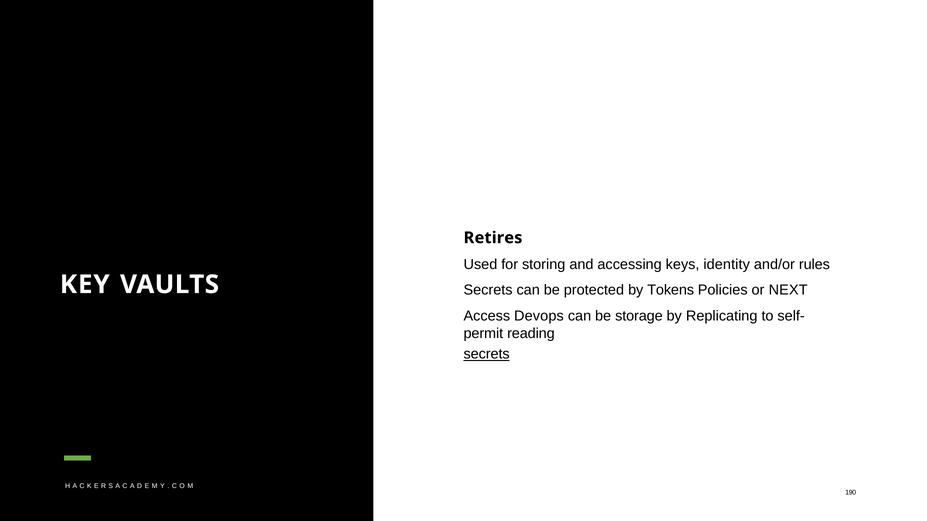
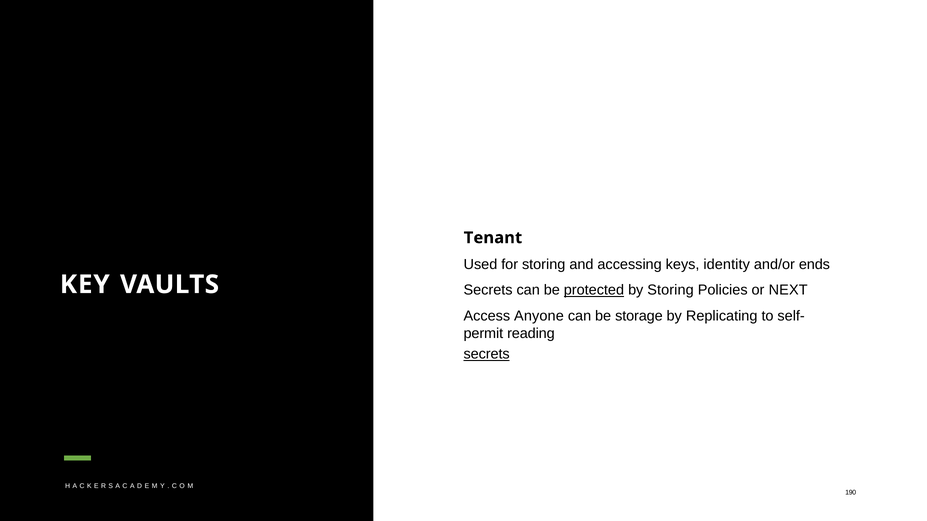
Retires: Retires -> Tenant
rules: rules -> ends
protected underline: none -> present
by Tokens: Tokens -> Storing
Devops: Devops -> Anyone
